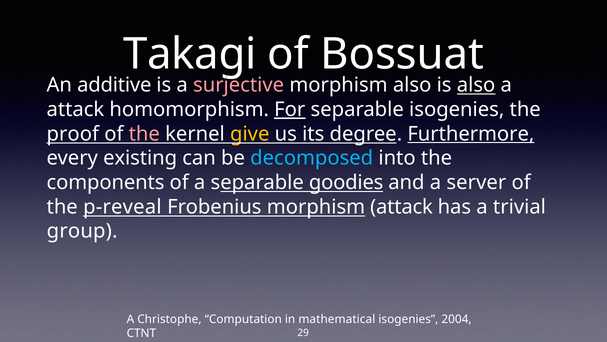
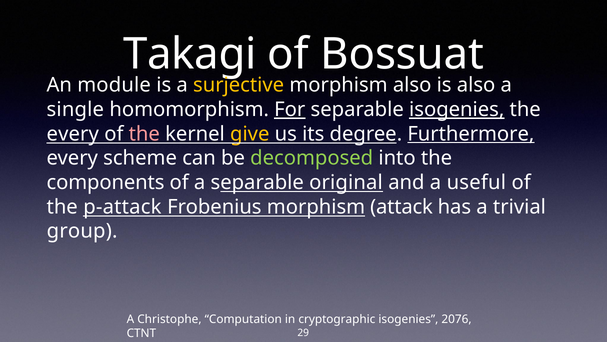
additive: additive -> module
surjective colour: pink -> yellow
also at (476, 85) underline: present -> none
attack at (75, 109): attack -> single
isogenies at (457, 109) underline: none -> present
proof at (73, 134): proof -> every
existing: existing -> scheme
decomposed colour: light blue -> light green
goodies: goodies -> original
server: server -> useful
p-reveal: p-reveal -> p-attack
mathematical: mathematical -> cryptographic
2004: 2004 -> 2076
